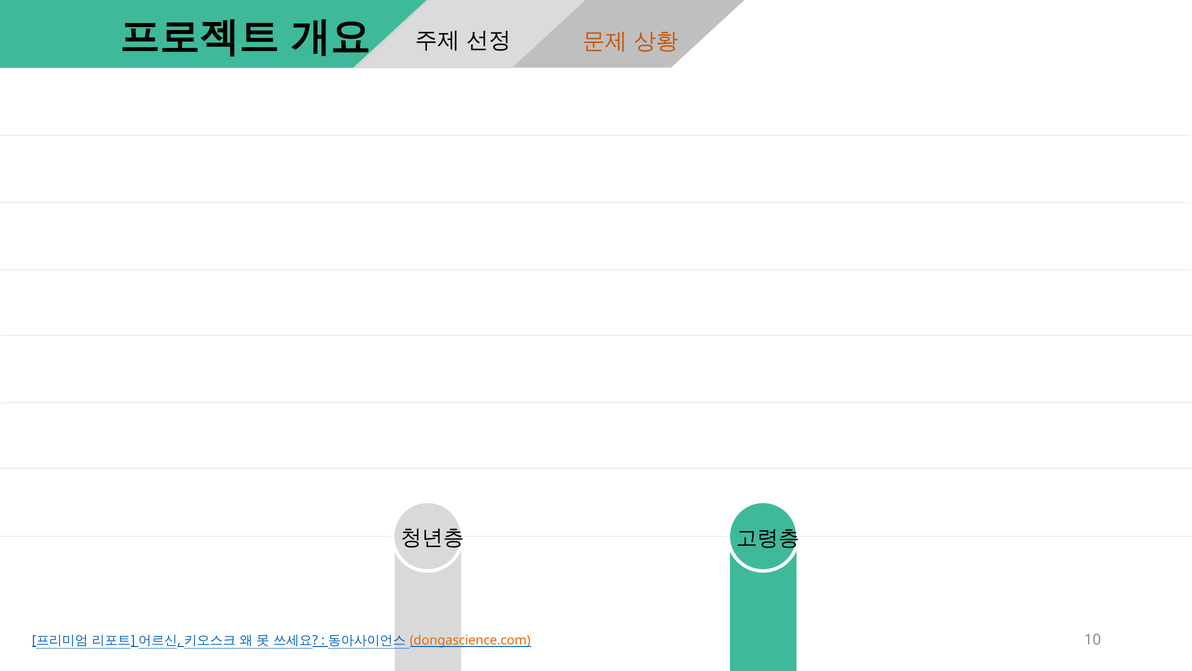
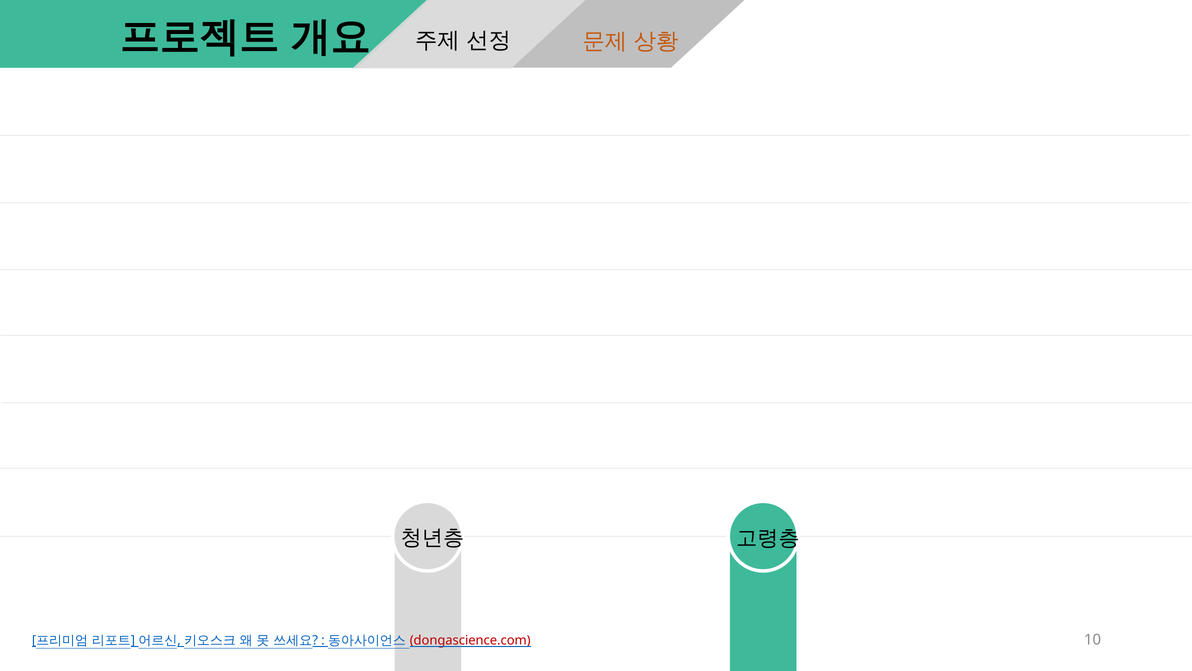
dongascience.com colour: orange -> red
